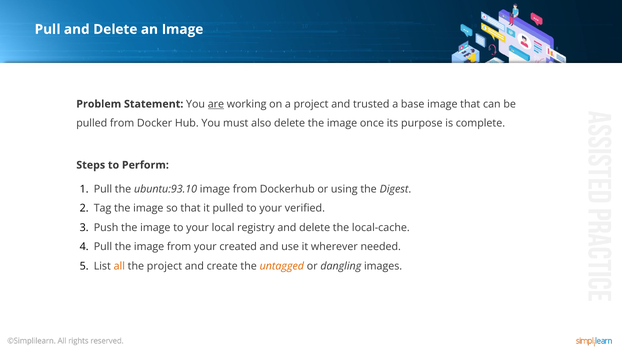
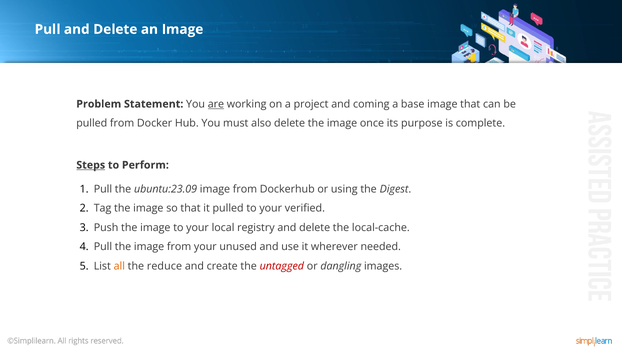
trusted: trusted -> coming
Steps underline: none -> present
ubuntu:93.10: ubuntu:93.10 -> ubuntu:23.09
created: created -> unused
the project: project -> reduce
untagged colour: orange -> red
